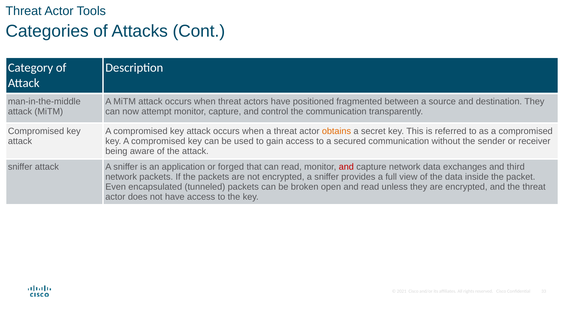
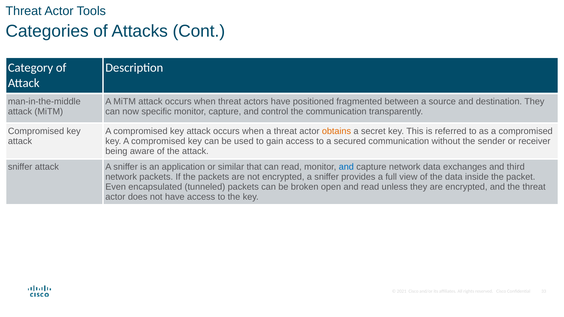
attempt: attempt -> specific
forged: forged -> similar
and at (346, 167) colour: red -> blue
